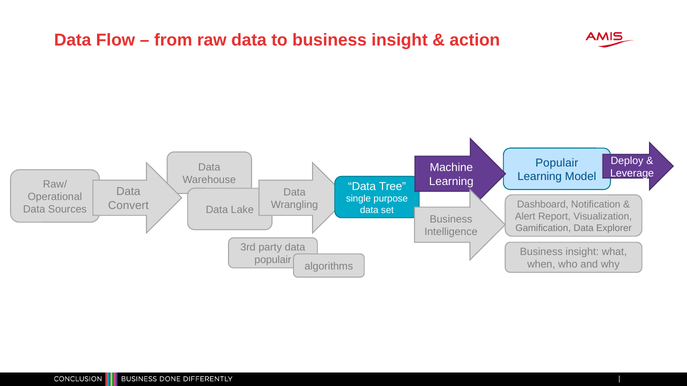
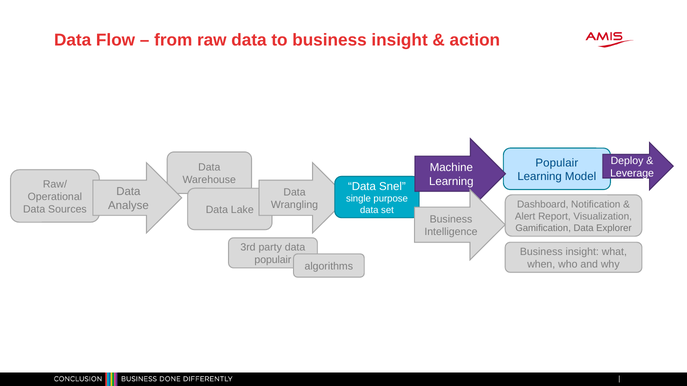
Tree: Tree -> Snel
Convert: Convert -> Analyse
